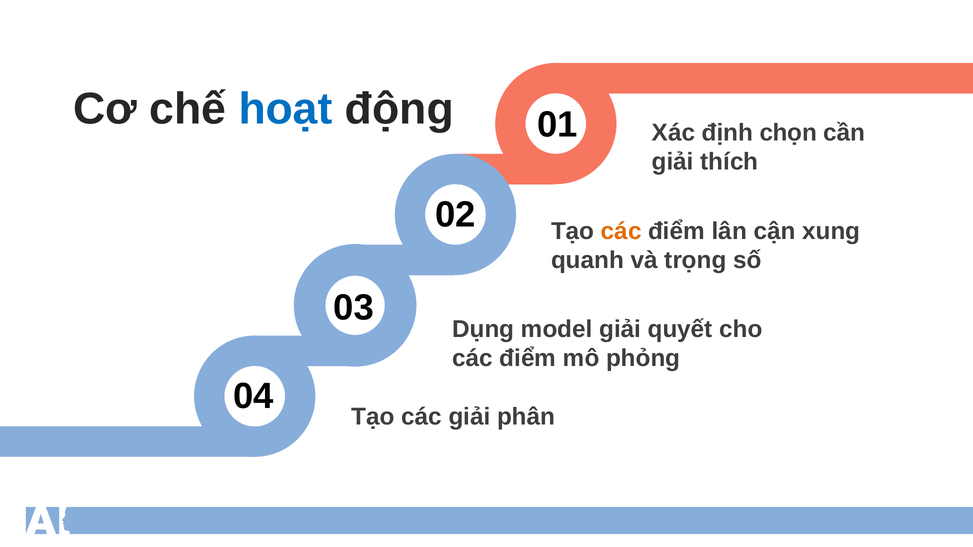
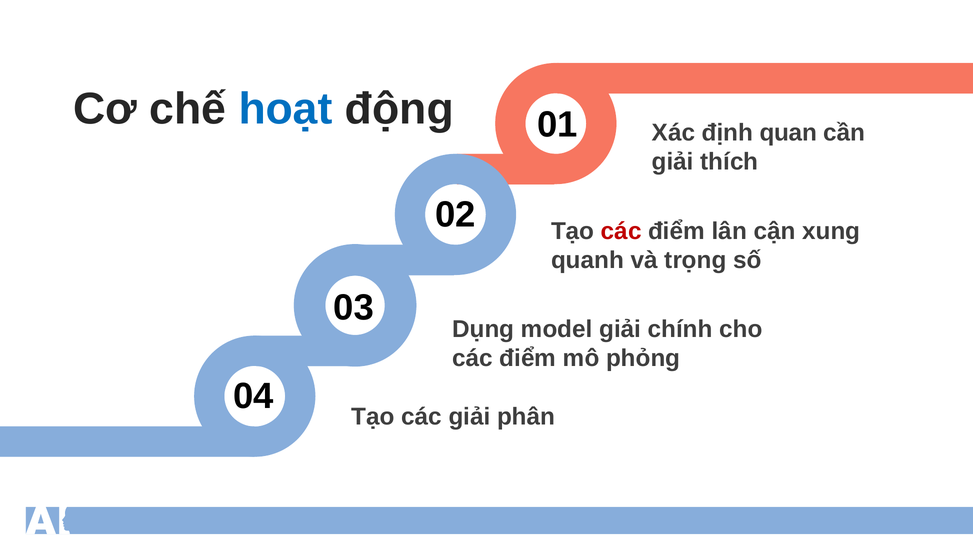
chọn: chọn -> quan
các at (621, 231) colour: orange -> red
quyết: quyết -> chính
